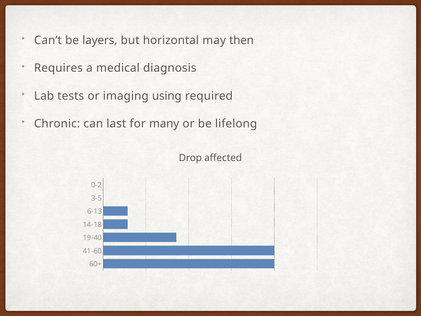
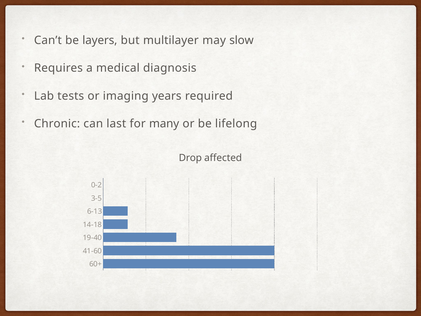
horizontal: horizontal -> multilayer
then: then -> slow
using: using -> years
